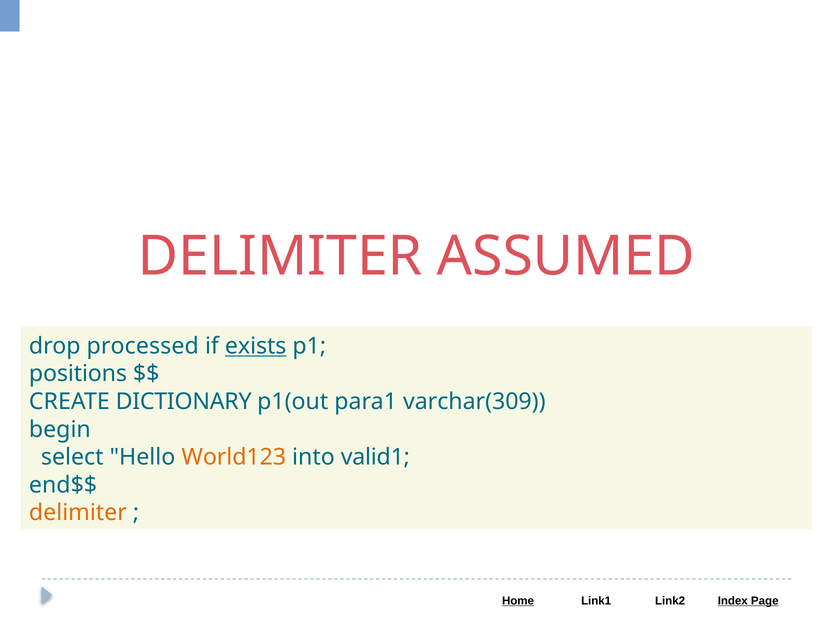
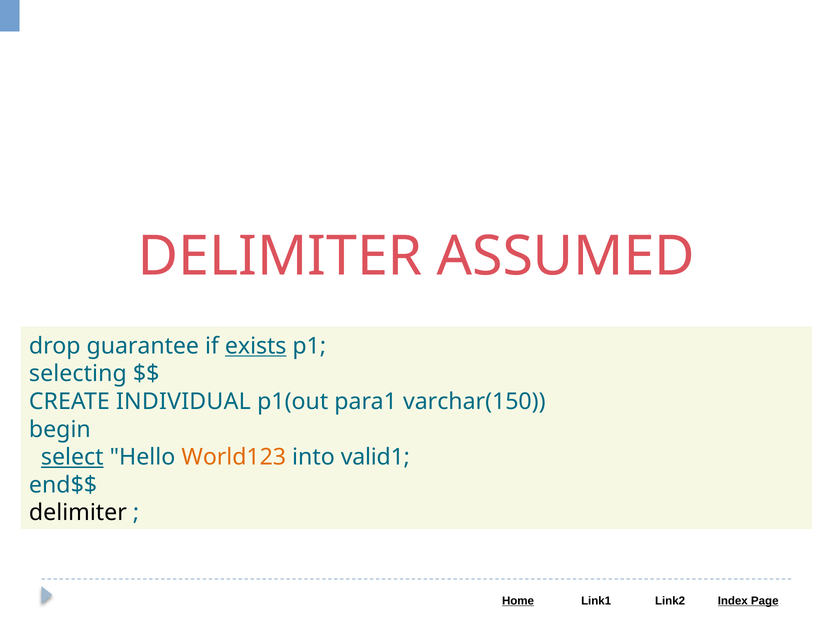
processed: processed -> guarantee
positions: positions -> selecting
DICTIONARY: DICTIONARY -> INDIVIDUAL
varchar(309: varchar(309 -> varchar(150
select underline: none -> present
delimiter at (78, 513) colour: orange -> black
